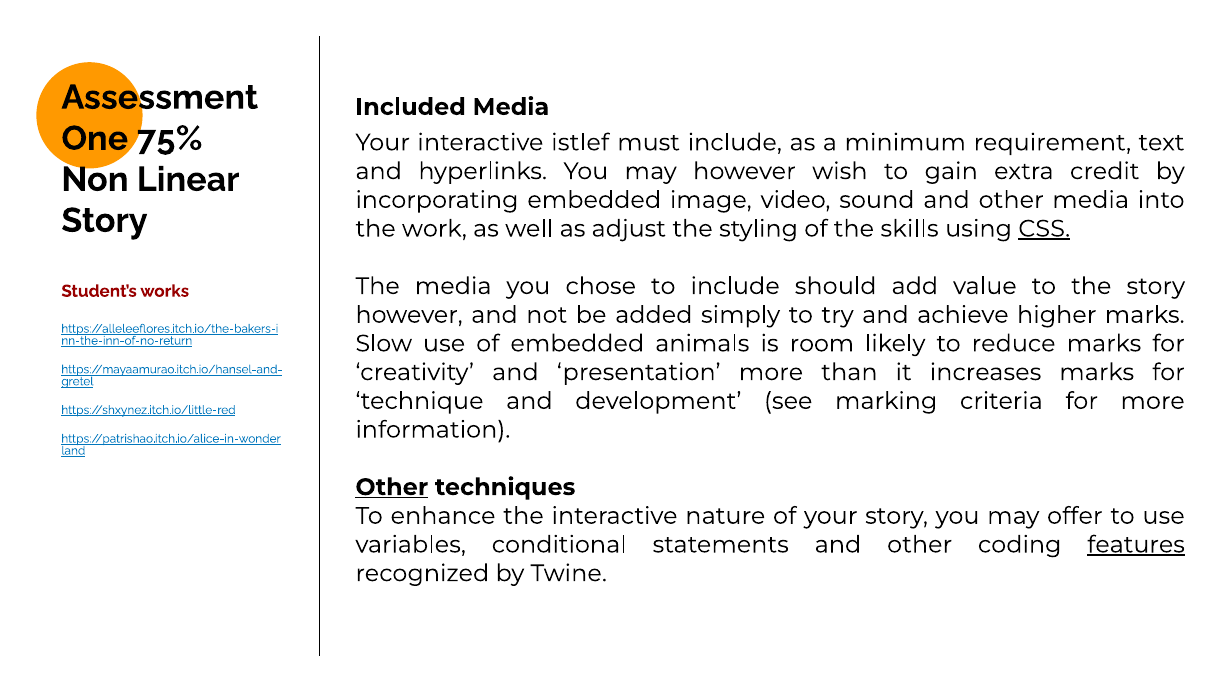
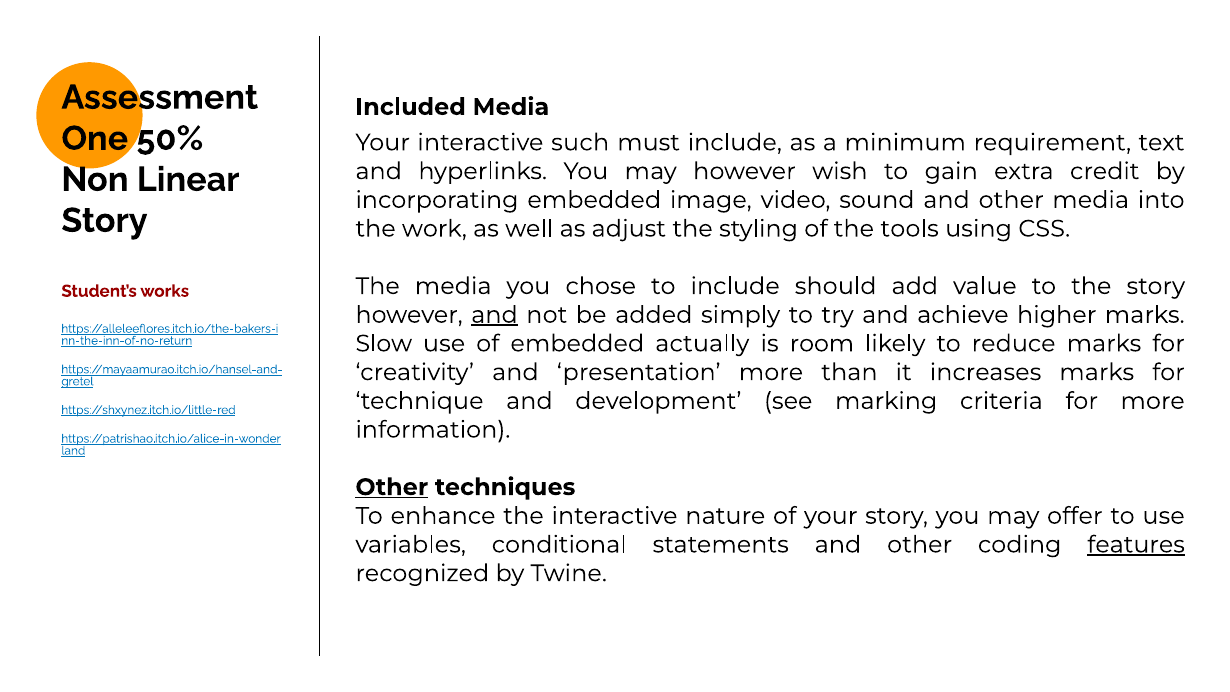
75%: 75% -> 50%
istlef: istlef -> such
skills: skills -> tools
CSS underline: present -> none
and at (494, 315) underline: none -> present
animals: animals -> actually
